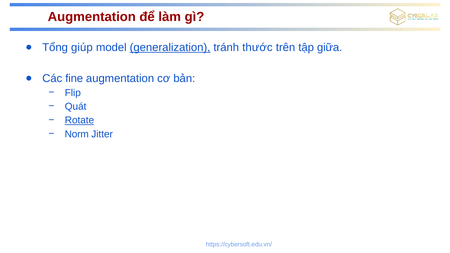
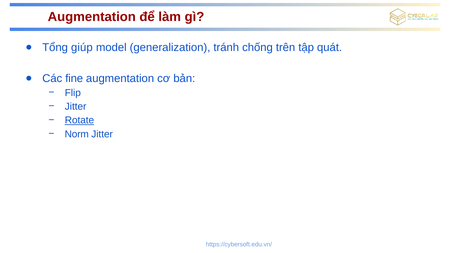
generalization underline: present -> none
thước: thước -> chống
giữa: giữa -> quát
Quát at (76, 107): Quát -> Jitter
